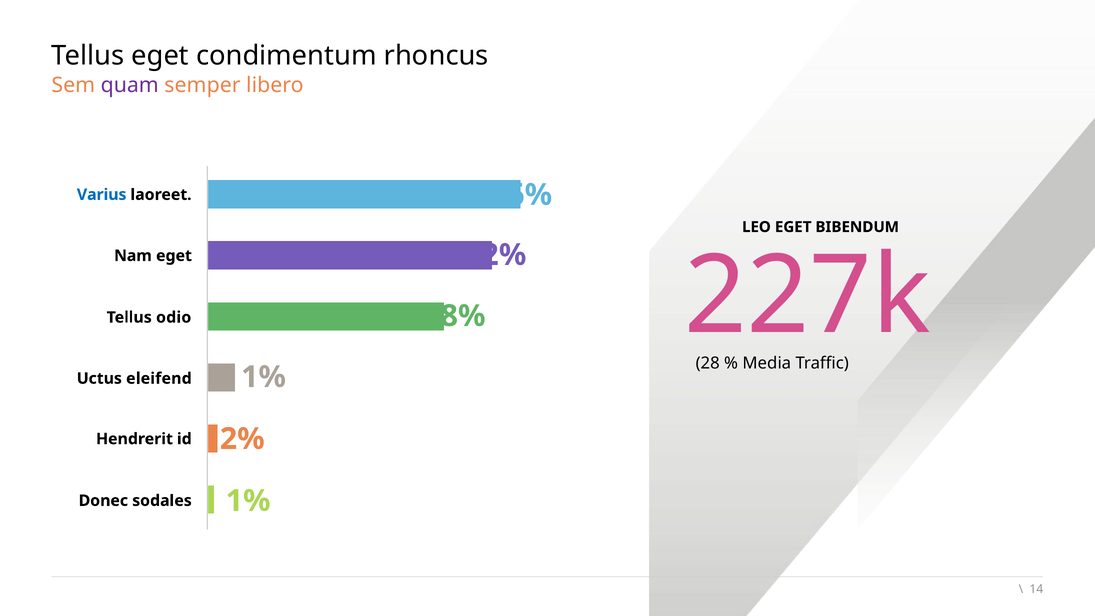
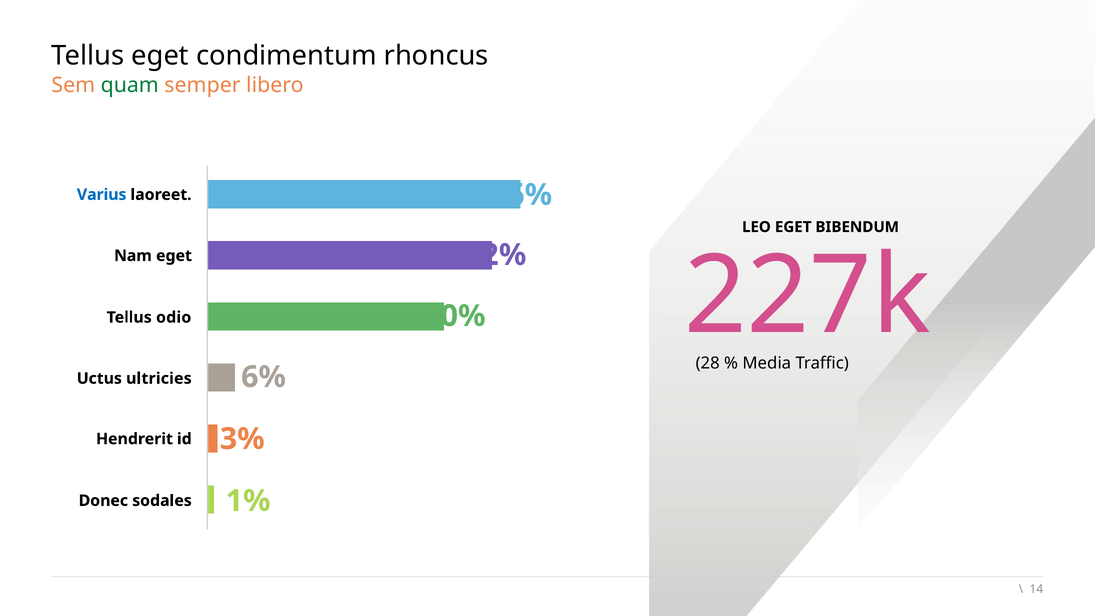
quam colour: purple -> green
28%: 28% -> 70%
1% at (263, 377): 1% -> 6%
eleifend: eleifend -> ultricies
2%: 2% -> 3%
